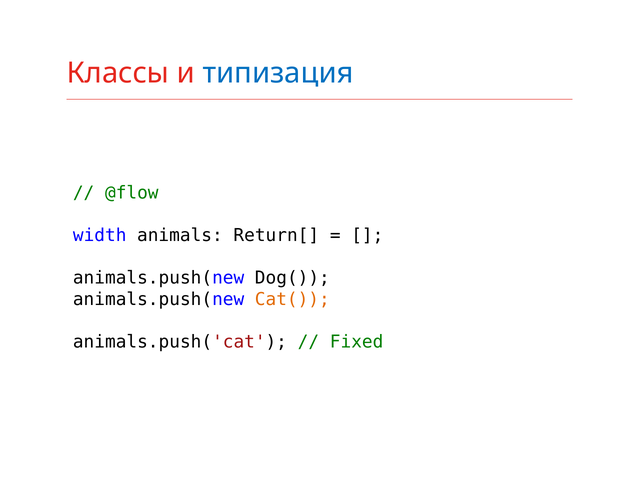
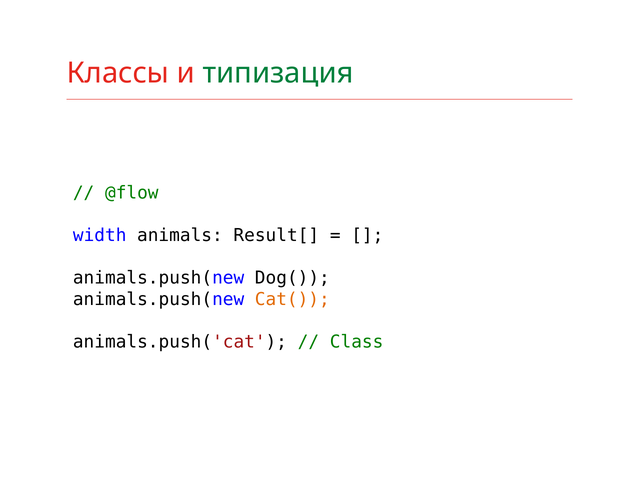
типизация colour: blue -> green
Return[: Return[ -> Result[
Fixed: Fixed -> Class
